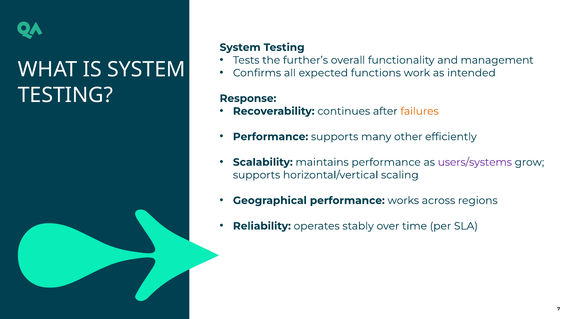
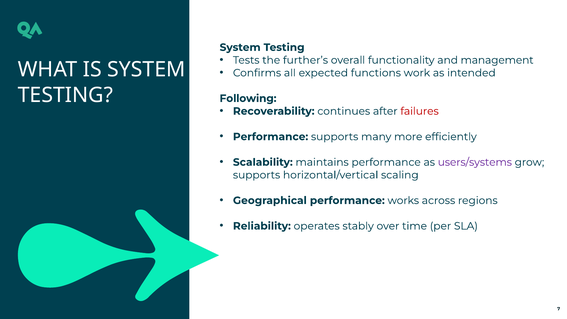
Response: Response -> Following
failures colour: orange -> red
other: other -> more
